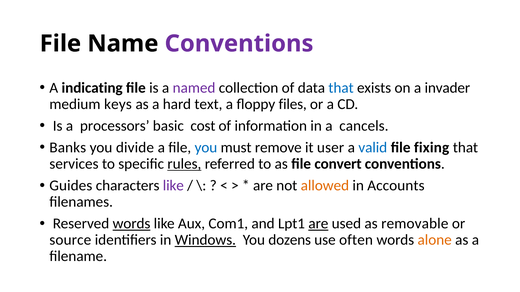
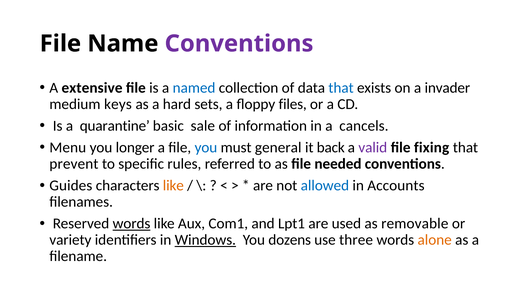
indicating: indicating -> extensive
named colour: purple -> blue
text: text -> sets
processors: processors -> quarantine
cost: cost -> sale
Banks: Banks -> Menu
divide: divide -> longer
remove: remove -> general
user: user -> back
valid colour: blue -> purple
services: services -> prevent
rules underline: present -> none
convert: convert -> needed
like at (173, 186) colour: purple -> orange
allowed colour: orange -> blue
are at (318, 224) underline: present -> none
source: source -> variety
often: often -> three
